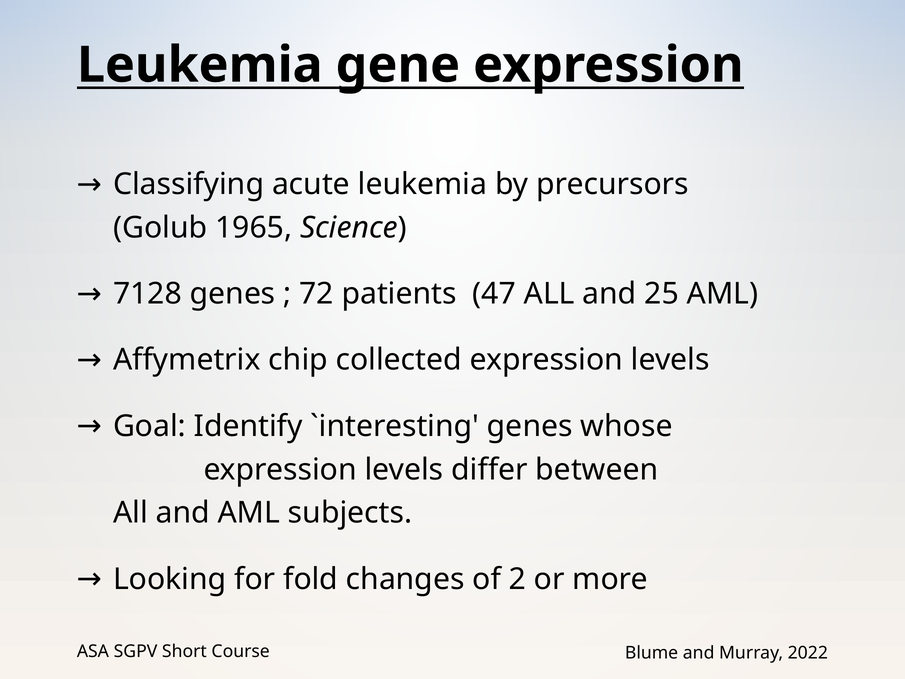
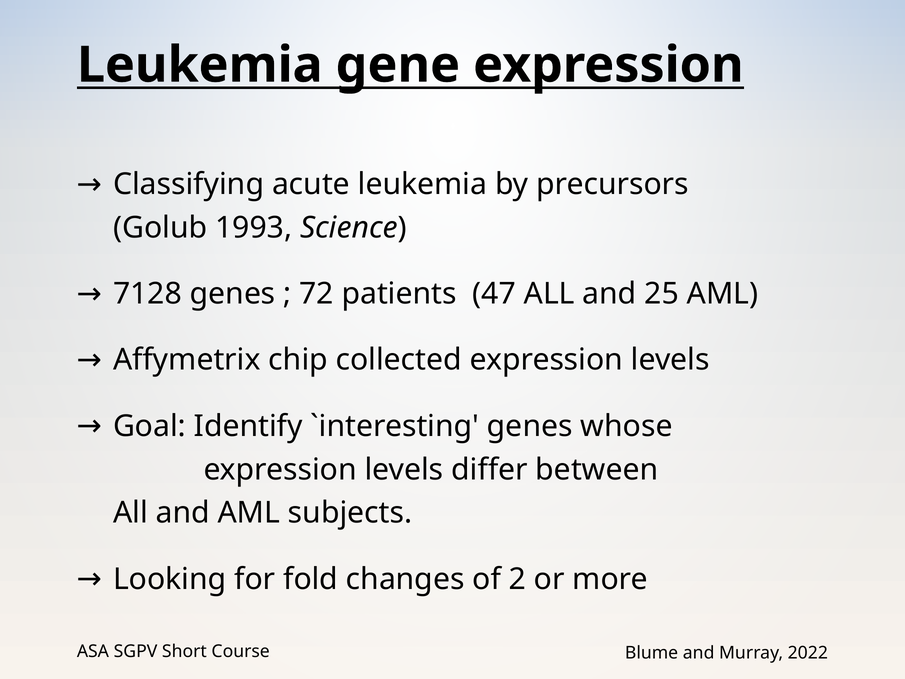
1965: 1965 -> 1993
